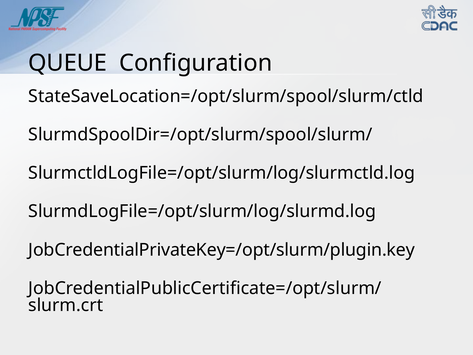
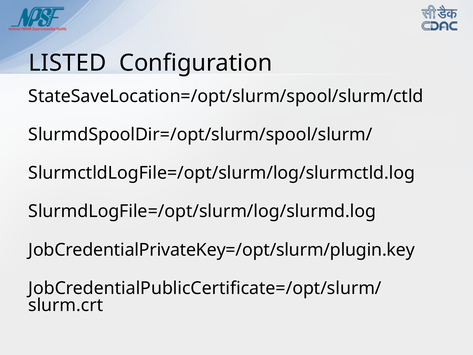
QUEUE: QUEUE -> LISTED
